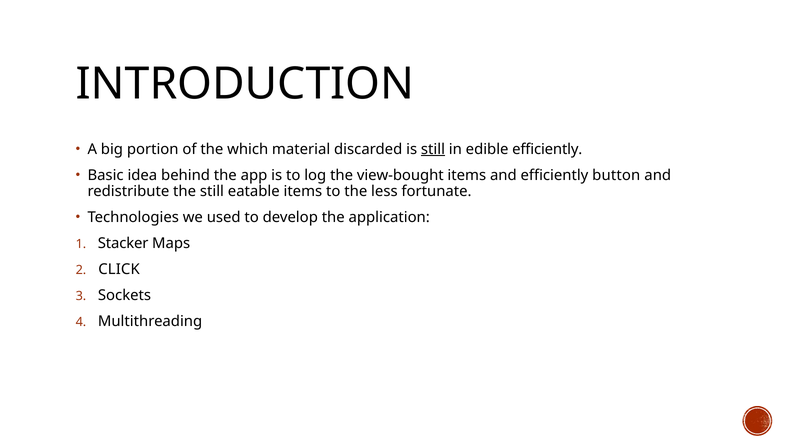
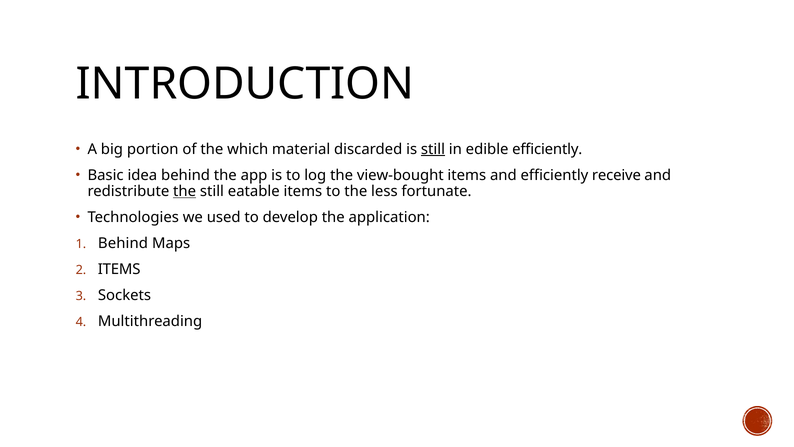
button: button -> receive
the at (185, 191) underline: none -> present
Stacker at (123, 243): Stacker -> Behind
CLICK at (119, 269): CLICK -> ITEMS
